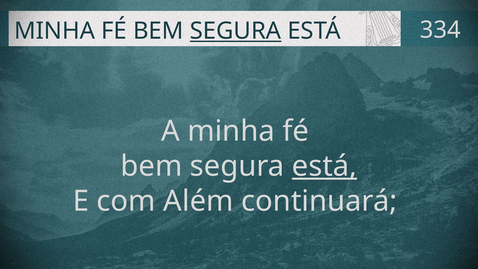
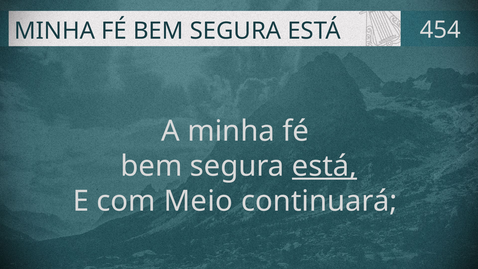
SEGURA at (236, 31) underline: present -> none
334: 334 -> 454
Além: Além -> Meio
